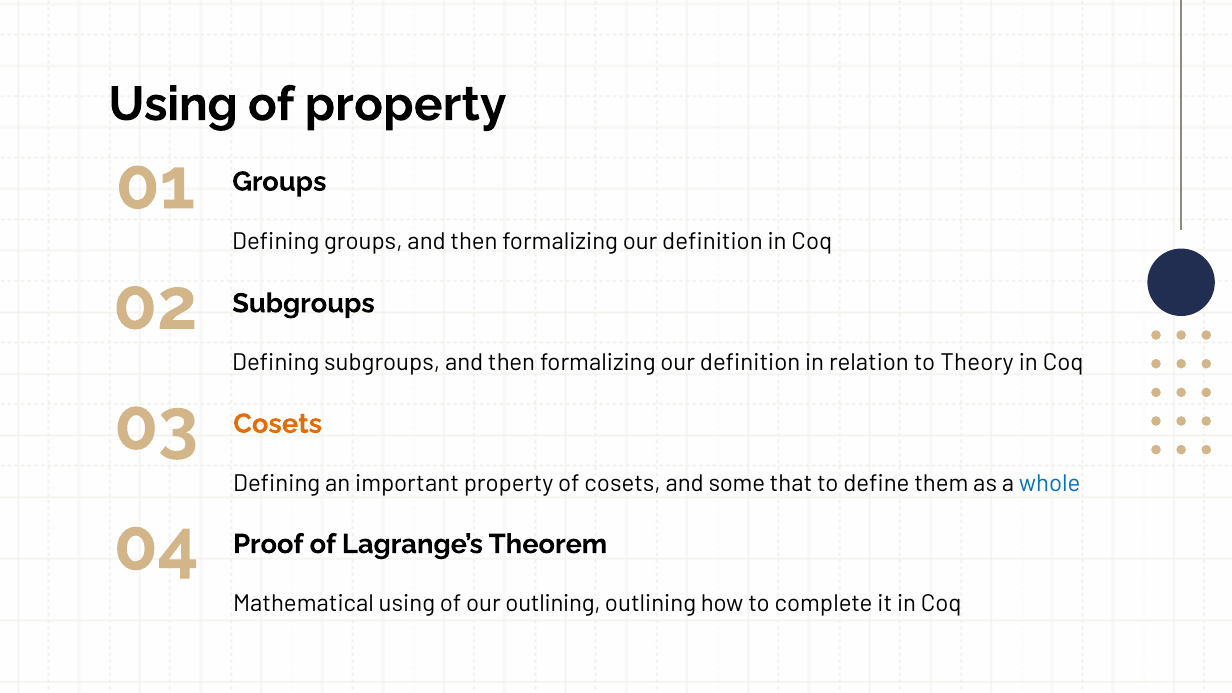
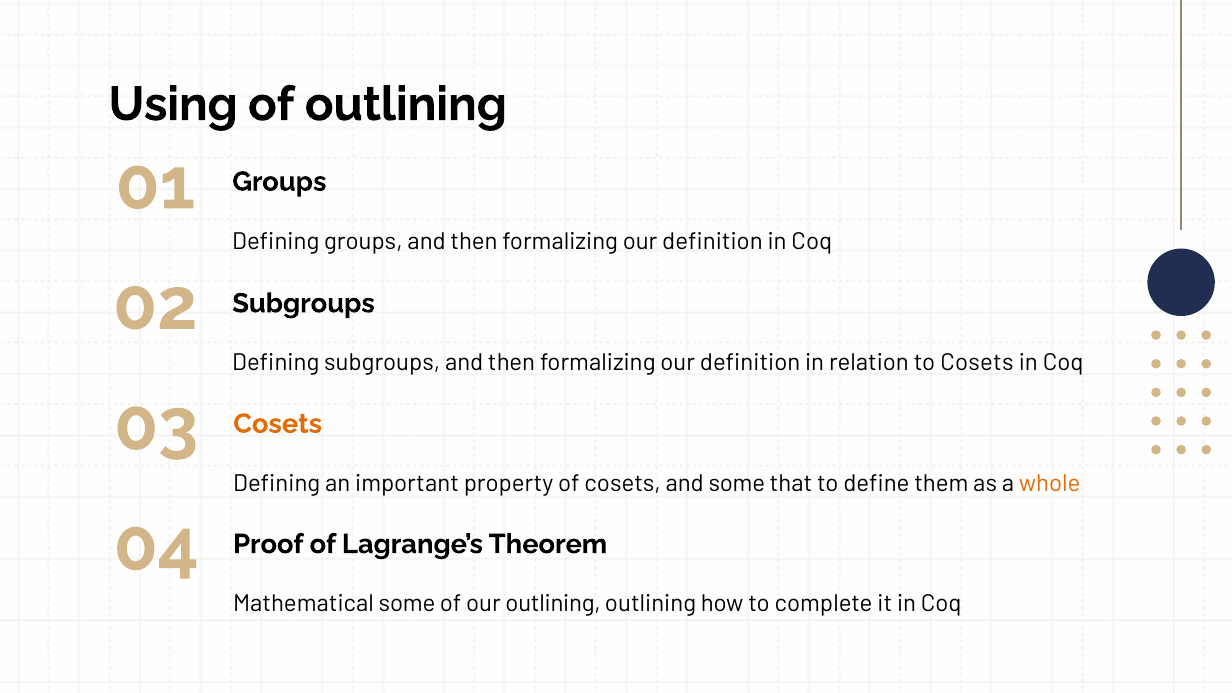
of property: property -> outlining
to Theory: Theory -> Cosets
whole colour: blue -> orange
Mathematical using: using -> some
